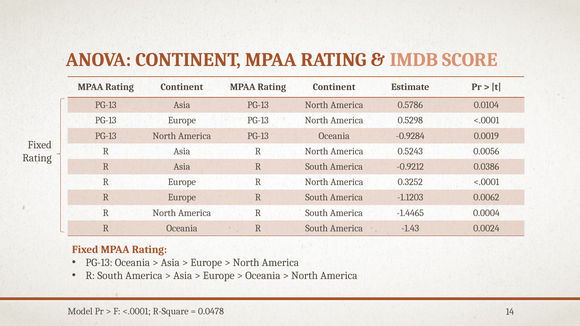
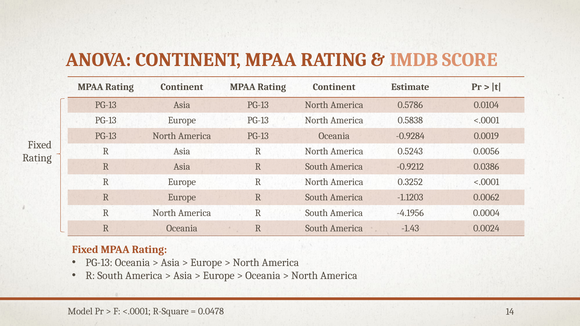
0.5298: 0.5298 -> 0.5838
-1.4465: -1.4465 -> -4.1956
